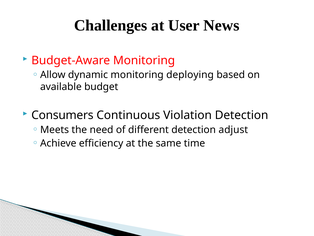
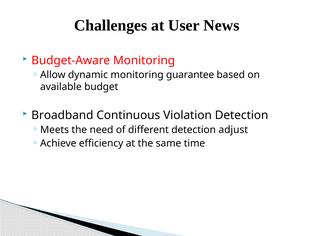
deploying: deploying -> guarantee
Consumers: Consumers -> Broadband
